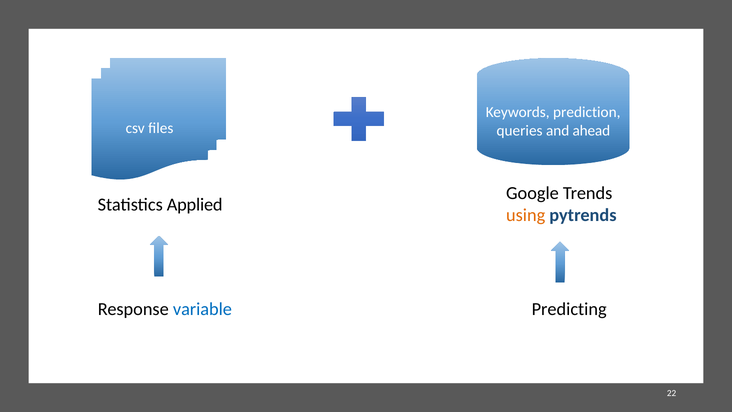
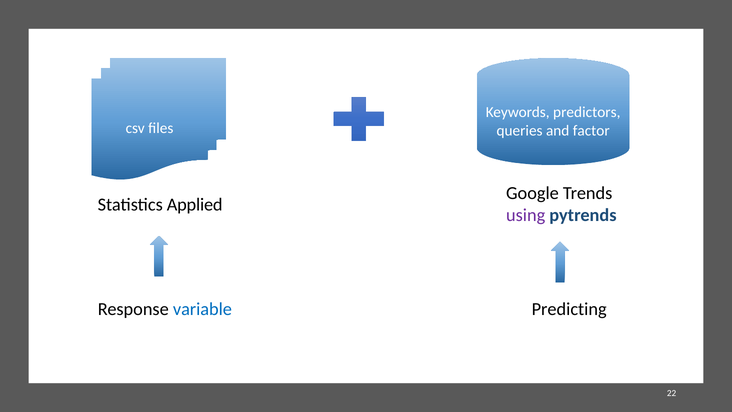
prediction: prediction -> predictors
ahead: ahead -> factor
using colour: orange -> purple
